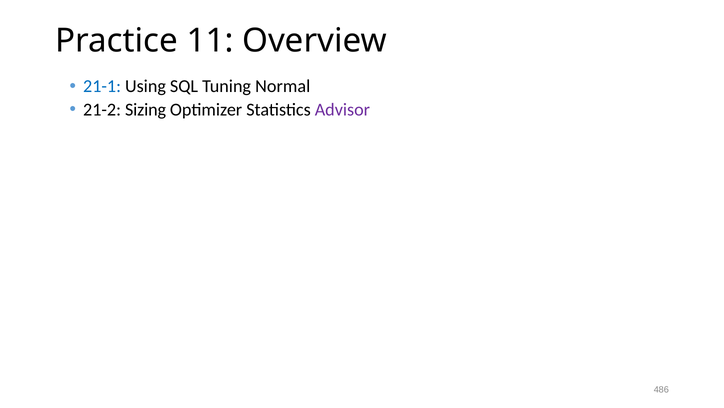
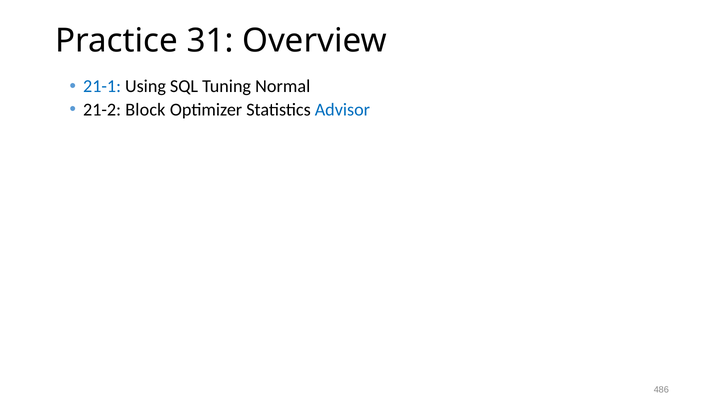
11: 11 -> 31
Sizing: Sizing -> Block
Advisor colour: purple -> blue
